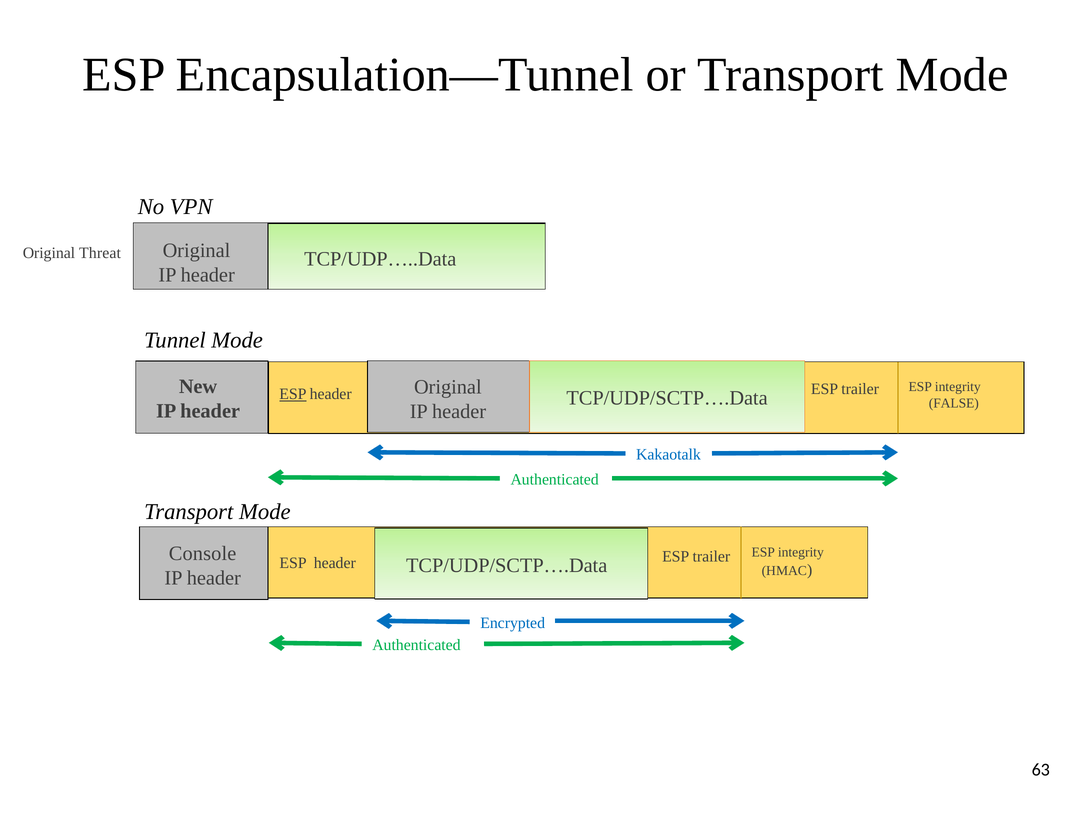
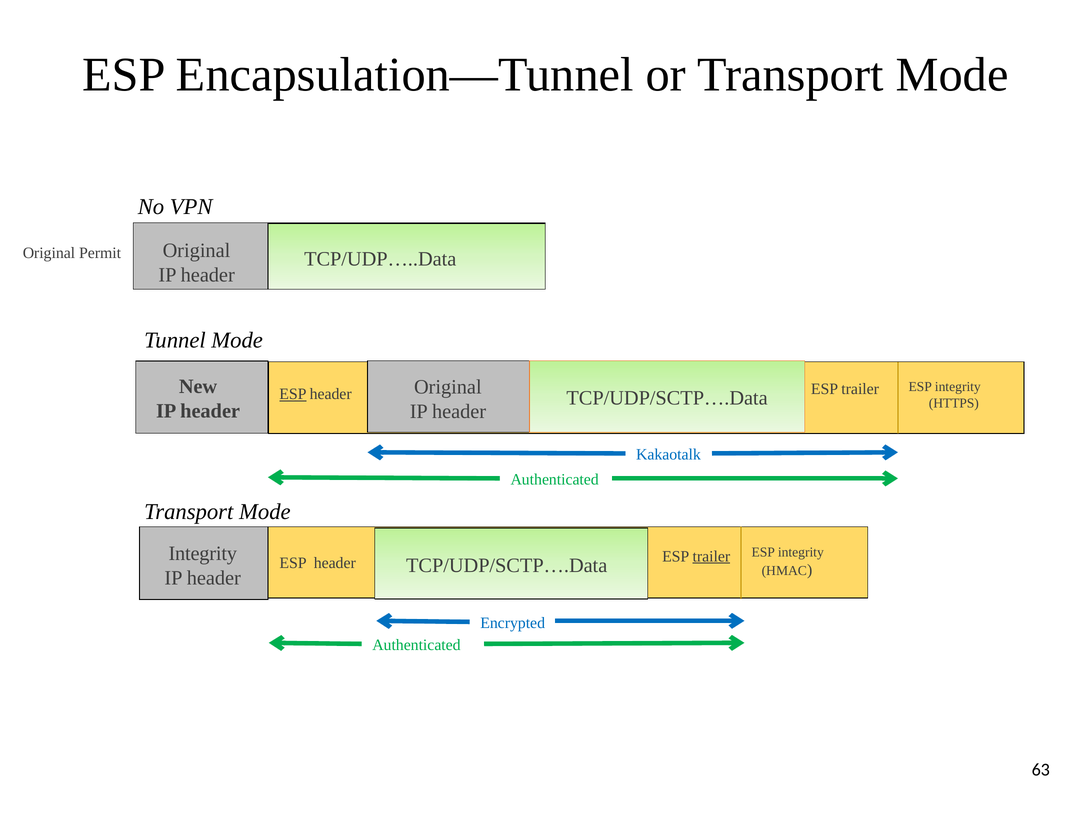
Threat: Threat -> Permit
FALSE: FALSE -> HTTPS
Console at (203, 554): Console -> Integrity
trailer at (711, 556) underline: none -> present
